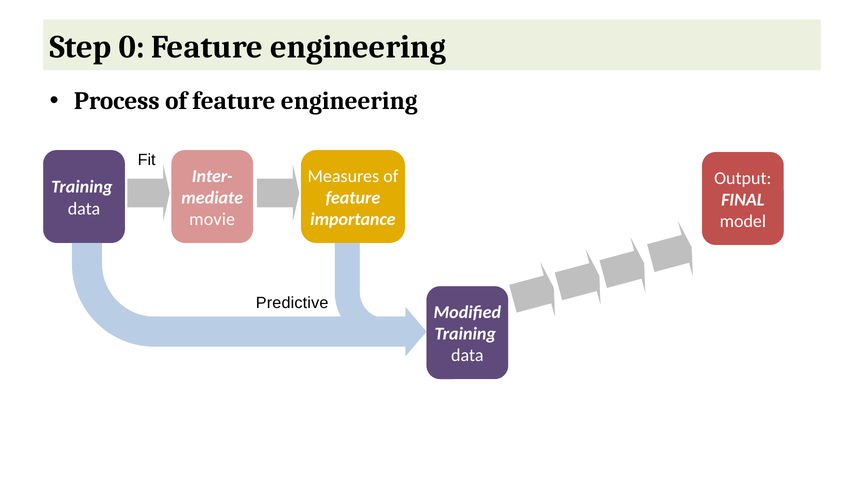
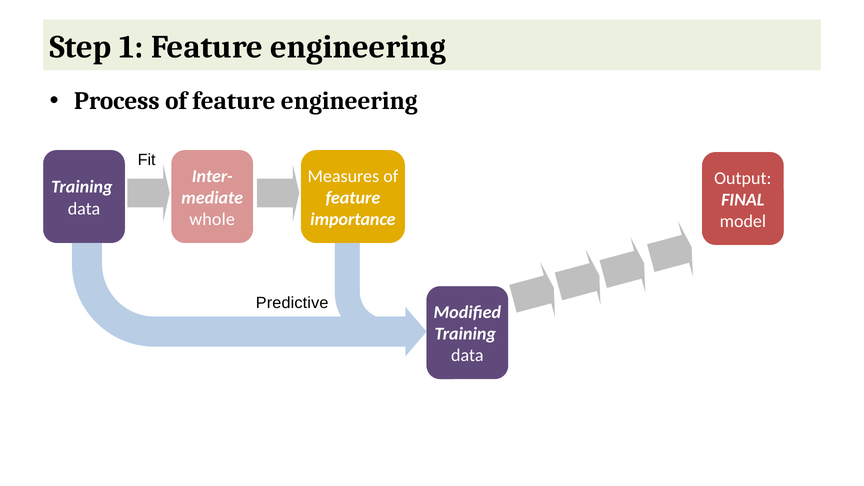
0: 0 -> 1
movie: movie -> whole
